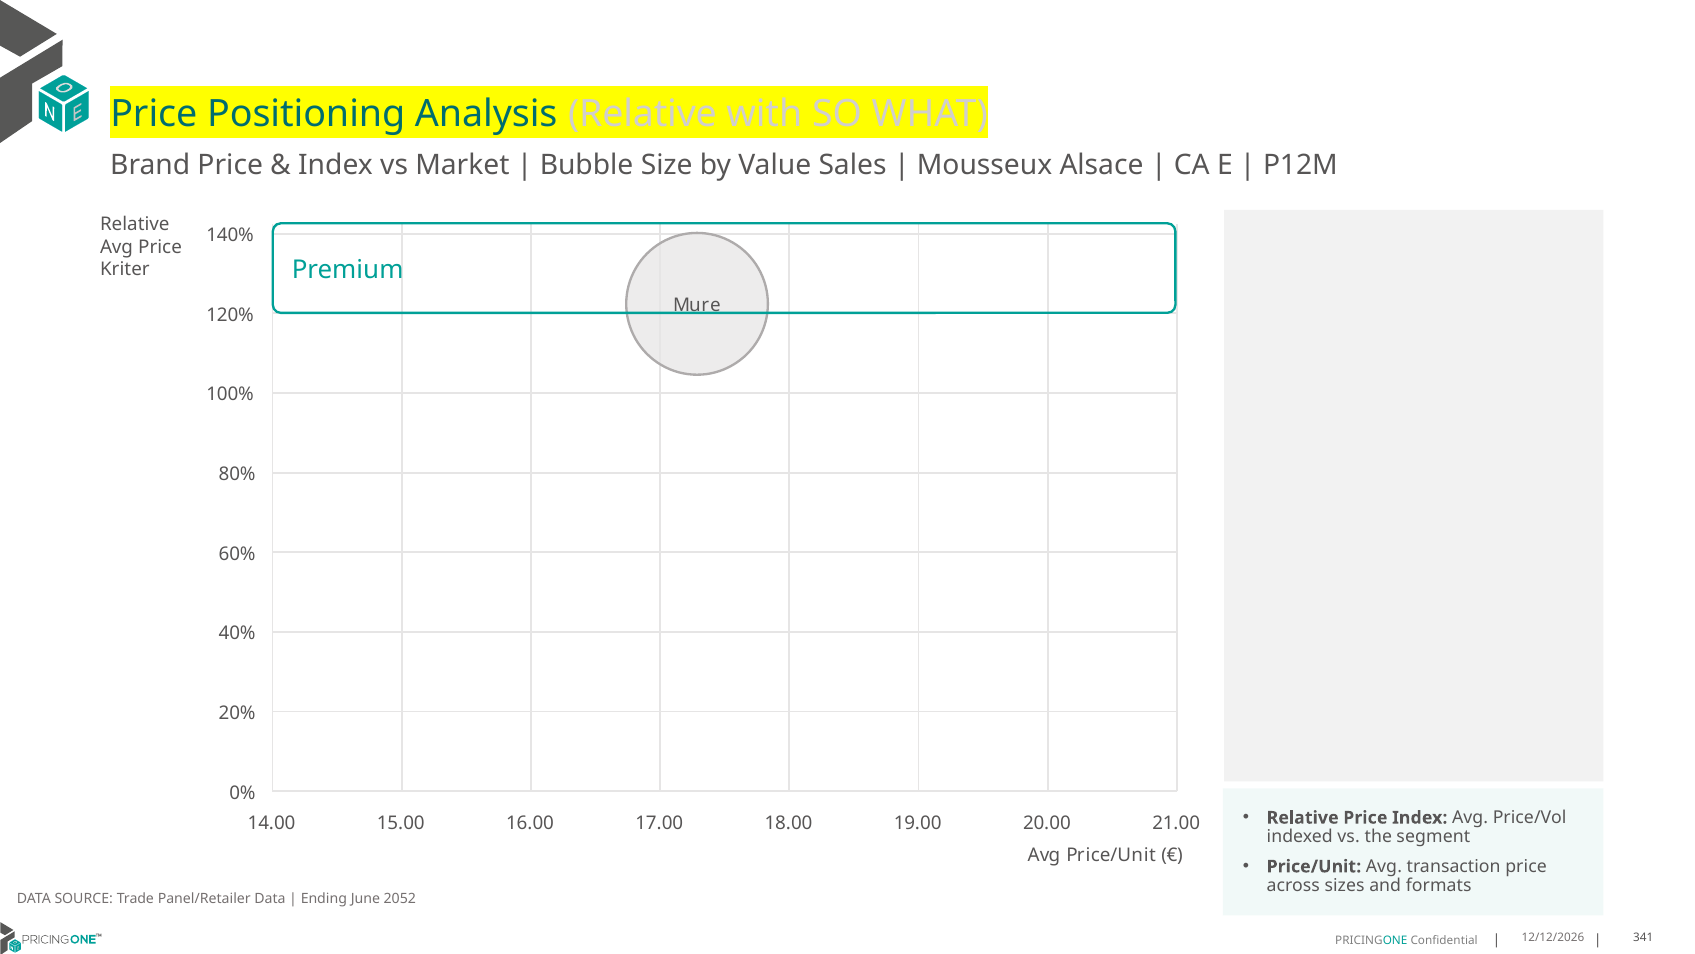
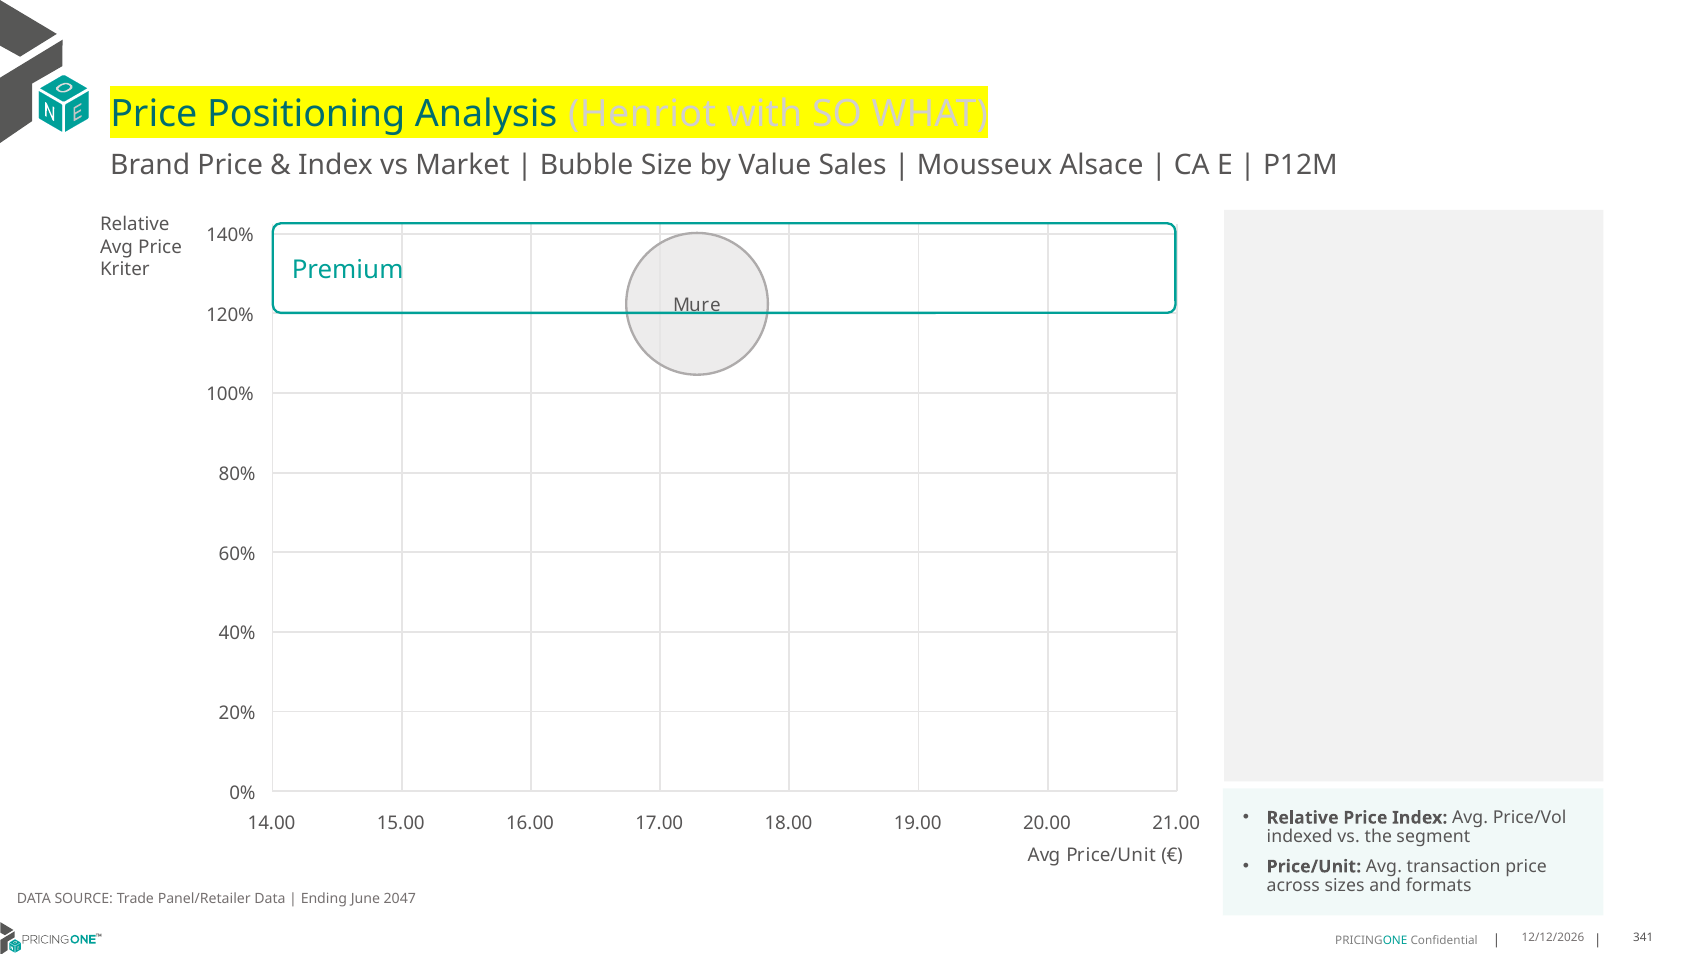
Analysis Relative: Relative -> Henriot
2052: 2052 -> 2047
